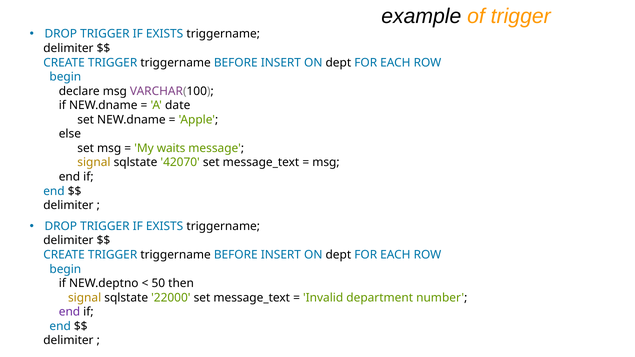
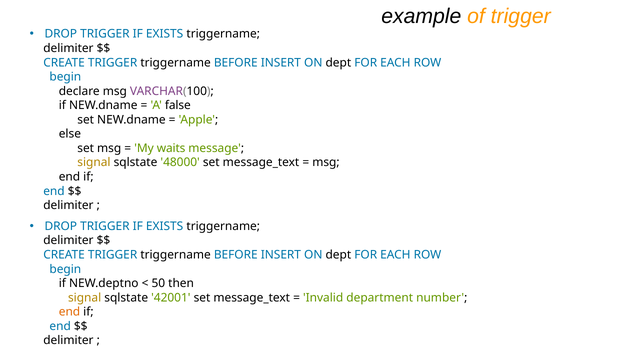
date: date -> false
42070: 42070 -> 48000
22000: 22000 -> 42001
end at (69, 312) colour: purple -> orange
